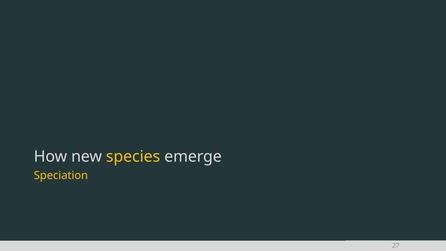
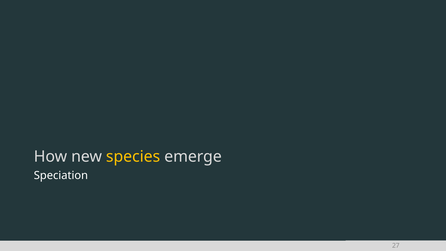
Speciation colour: yellow -> white
